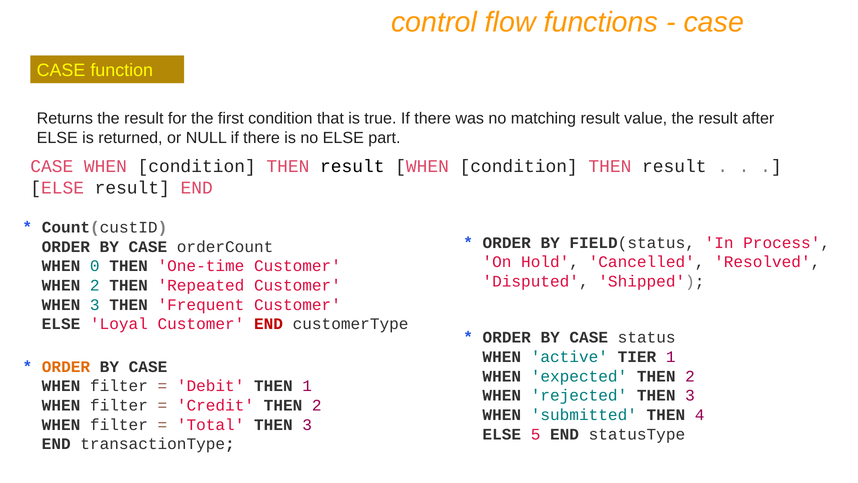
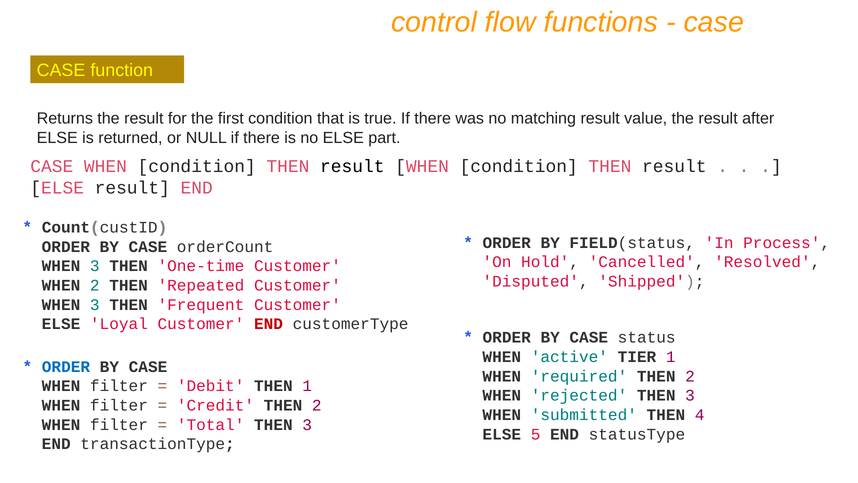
0 at (95, 266): 0 -> 3
ORDER at (66, 366) colour: orange -> blue
expected: expected -> required
